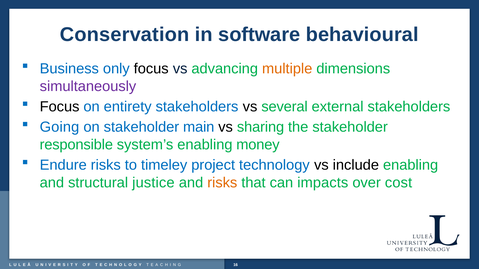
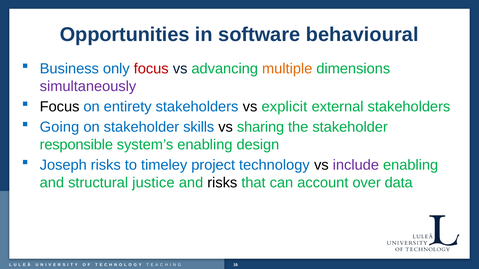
Conservation: Conservation -> Opportunities
focus at (151, 69) colour: black -> red
several: several -> explicit
main: main -> skills
money: money -> design
Endure: Endure -> Joseph
include colour: black -> purple
risks at (222, 183) colour: orange -> black
impacts: impacts -> account
cost: cost -> data
